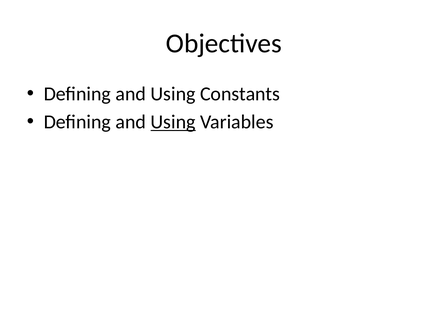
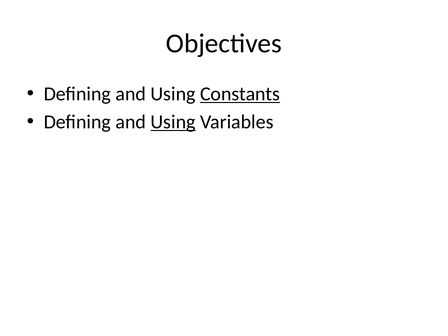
Constants underline: none -> present
